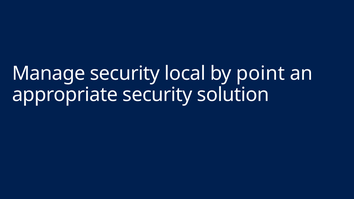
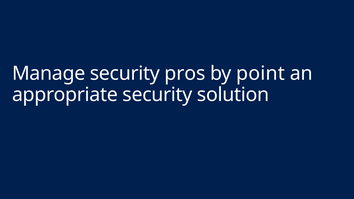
local: local -> pros
